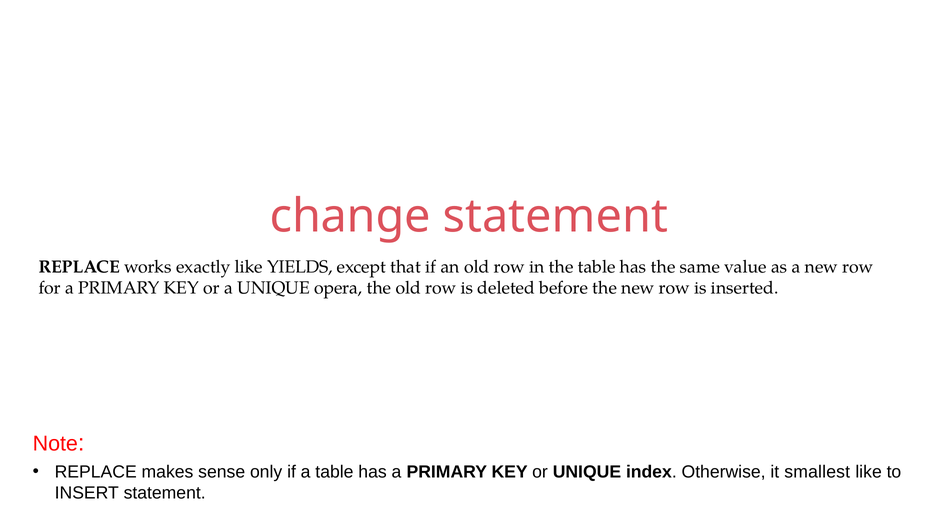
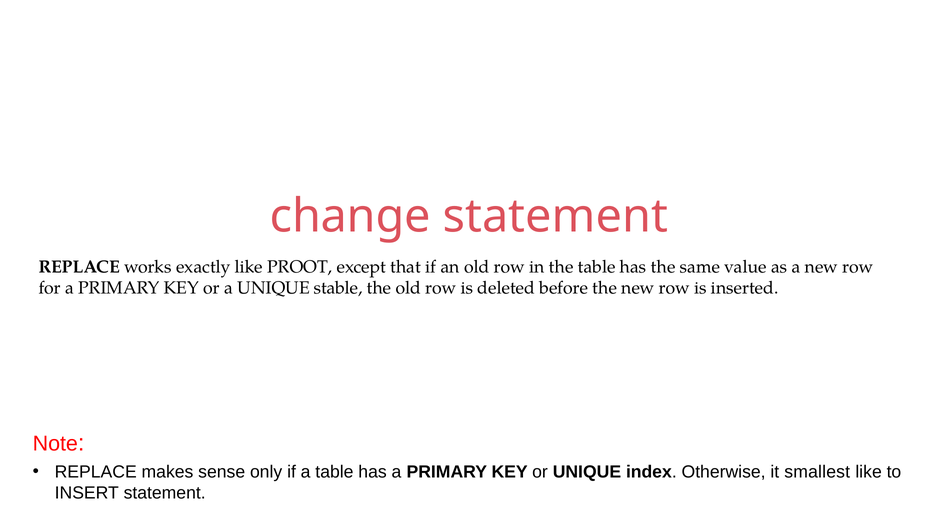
YIELDS: YIELDS -> PROOT
opera: opera -> stable
